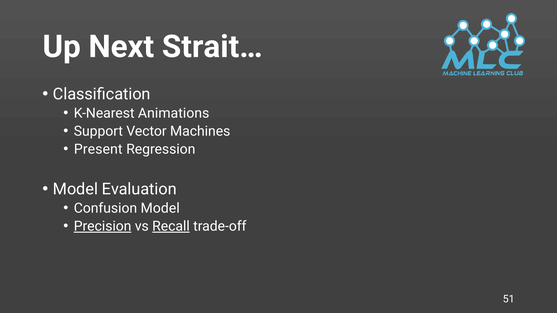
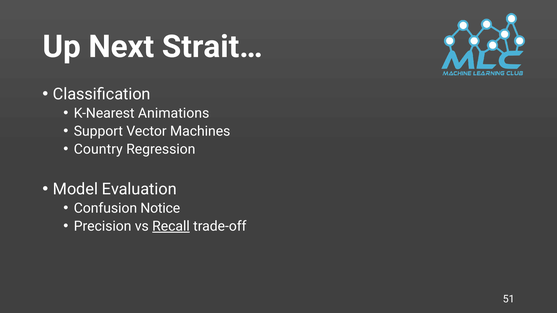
Present: Present -> Country
Confusion Model: Model -> Notice
Precision underline: present -> none
